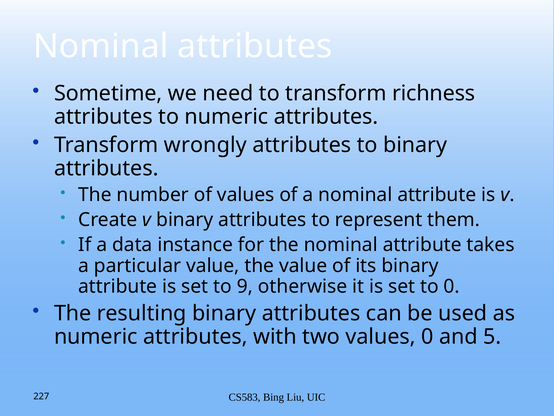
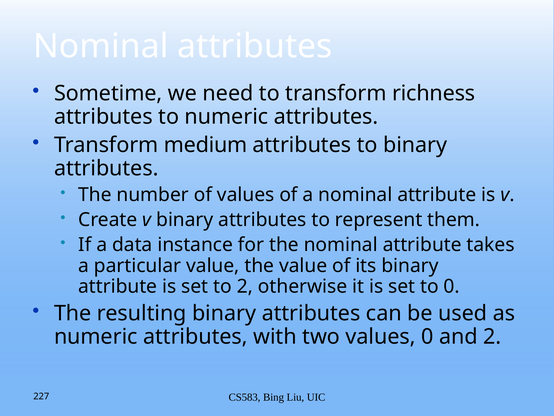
wrongly: wrongly -> medium
to 9: 9 -> 2
and 5: 5 -> 2
